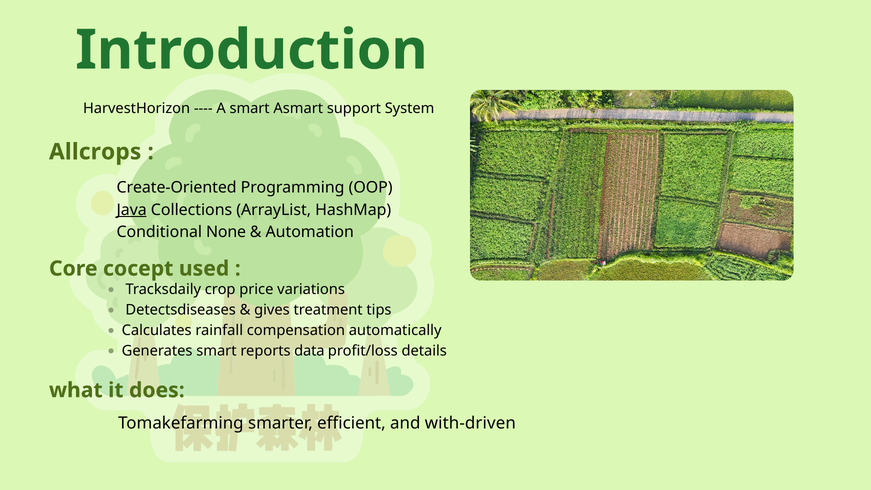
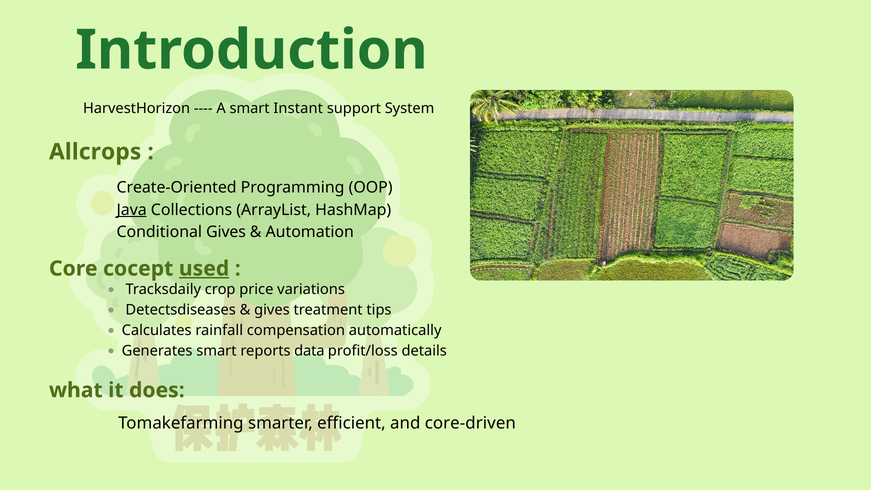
Asmart: Asmart -> Instant
Conditional None: None -> Gives
used underline: none -> present
with-driven: with-driven -> core-driven
